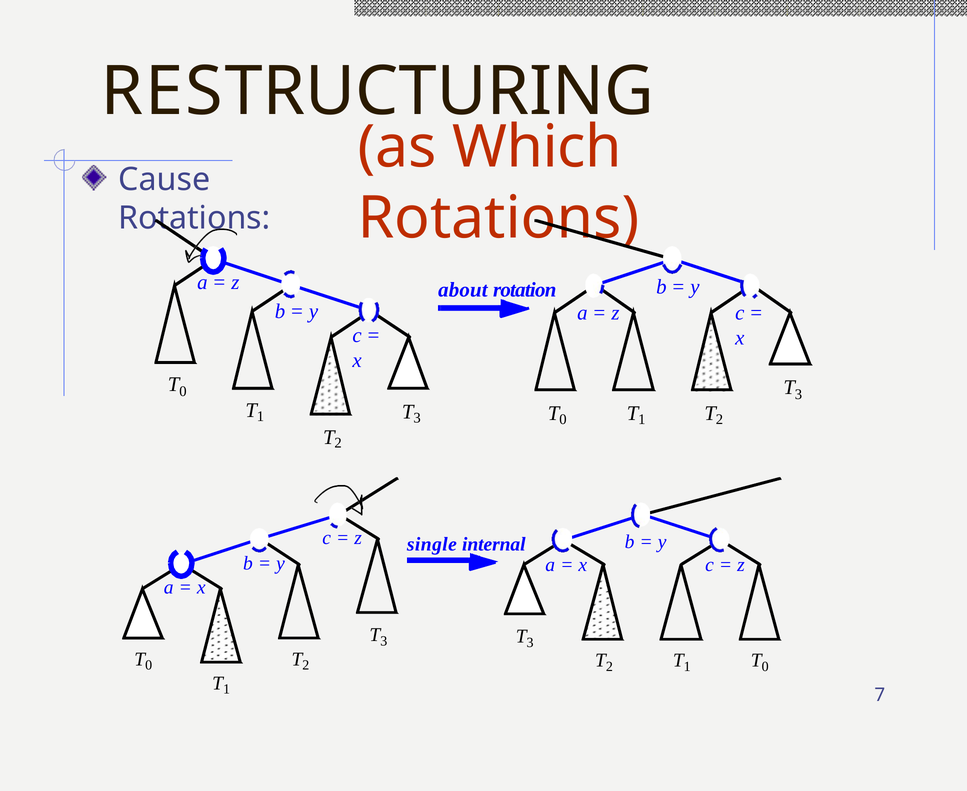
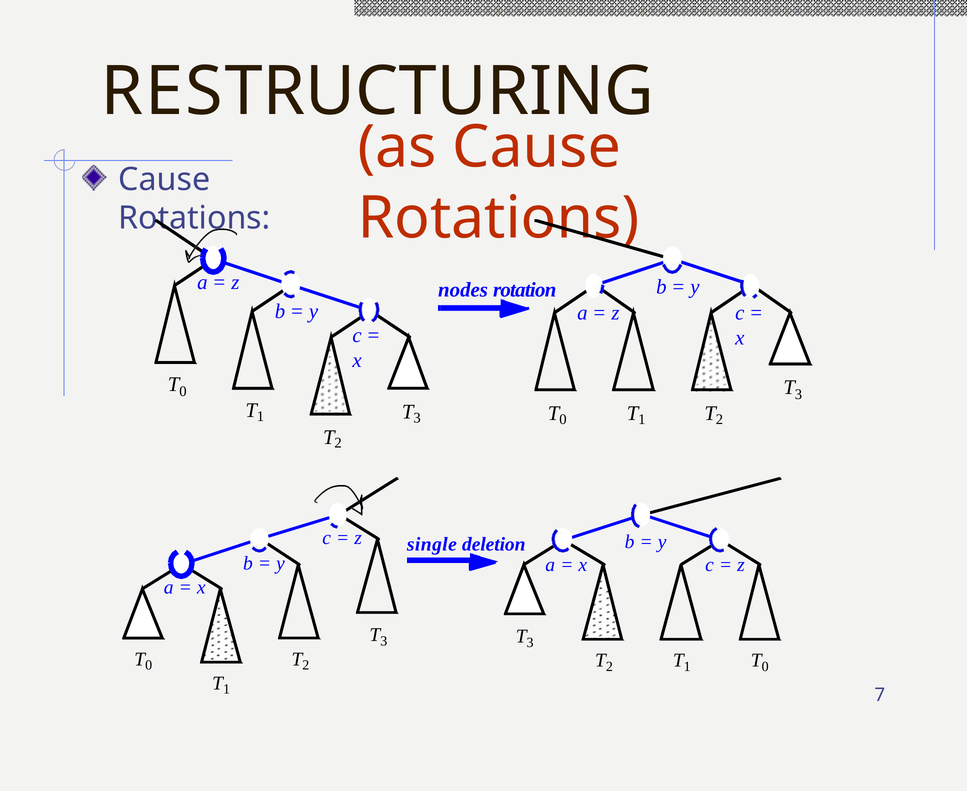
as Which: Which -> Cause
about: about -> nodes
internal: internal -> deletion
